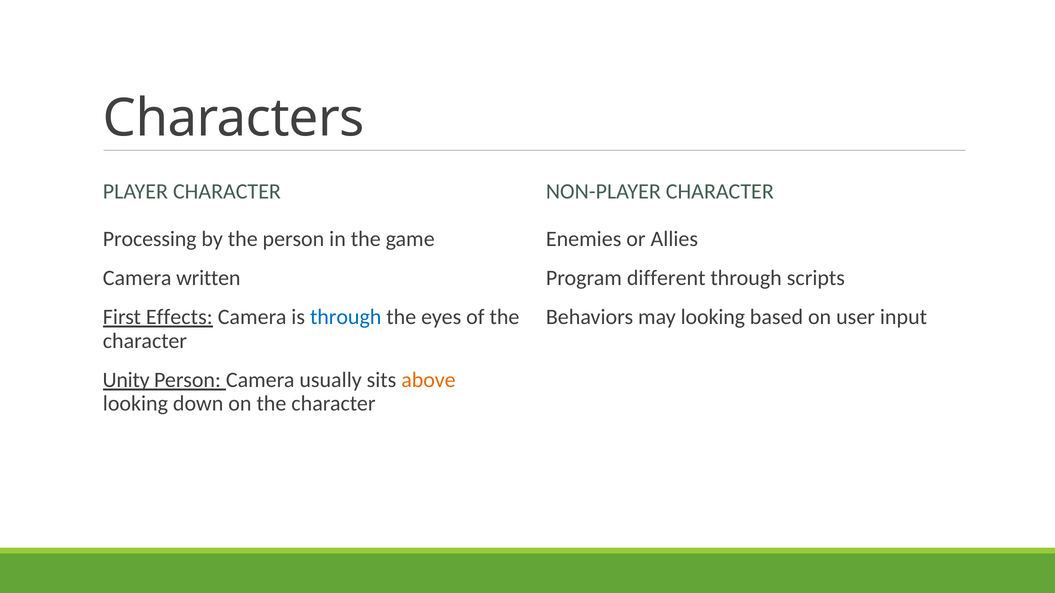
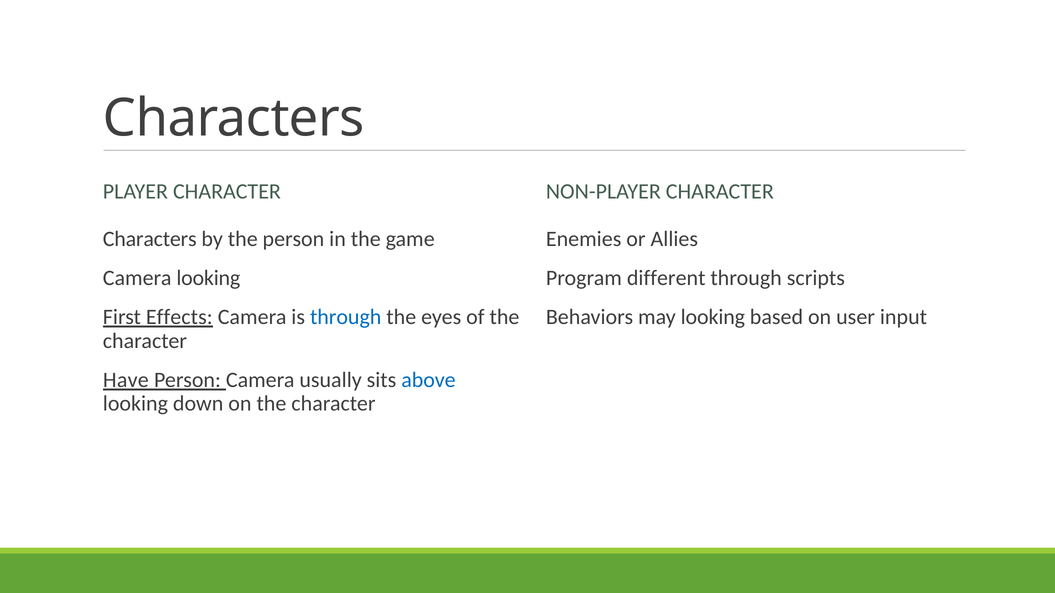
Processing at (150, 239): Processing -> Characters
Camera written: written -> looking
Unity: Unity -> Have
above colour: orange -> blue
